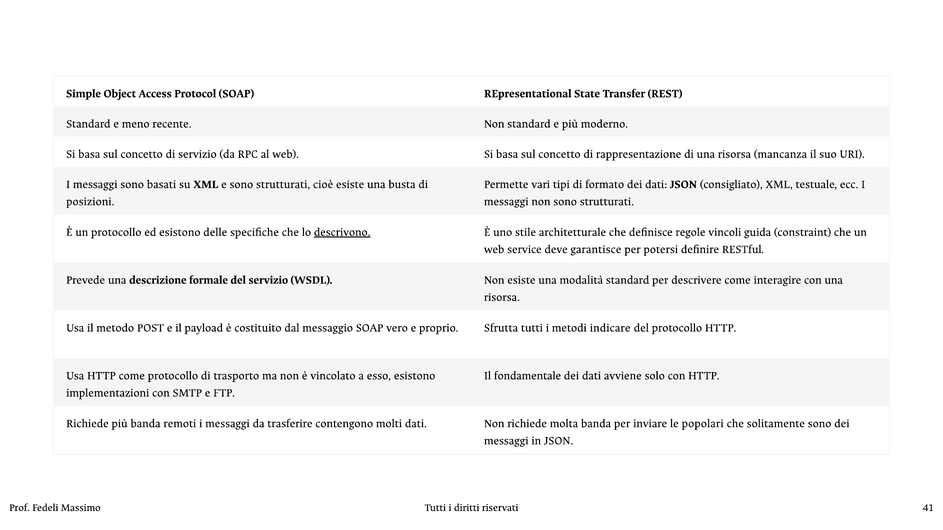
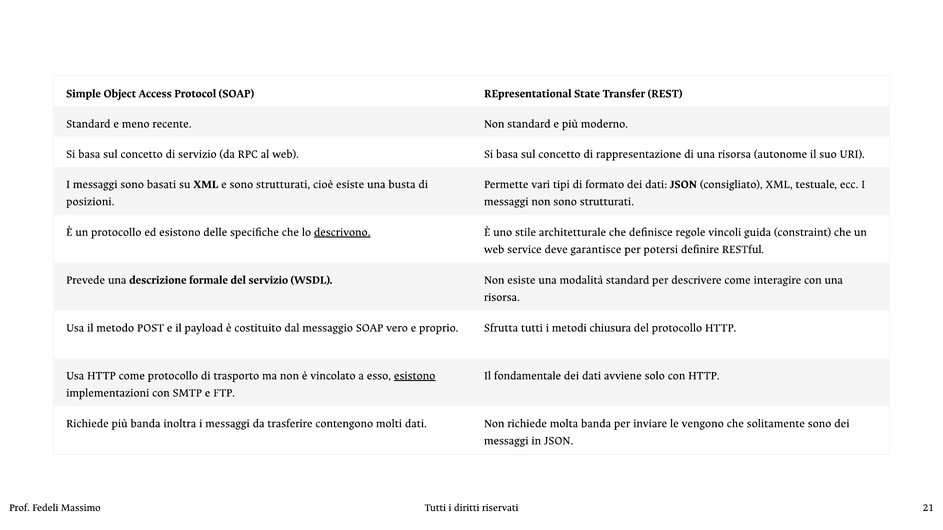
mancanza: mancanza -> autonome
indicare: indicare -> chiusura
esistono at (415, 376) underline: none -> present
remoti: remoti -> inoltra
popolari: popolari -> vengono
41: 41 -> 21
